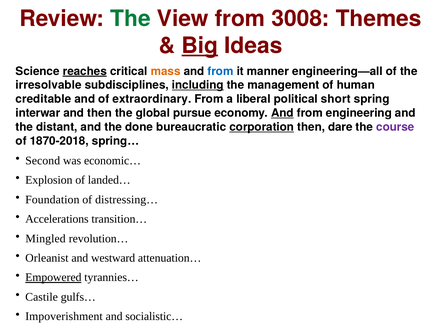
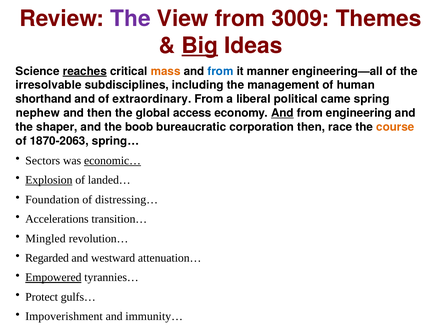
The at (130, 19) colour: green -> purple
3008: 3008 -> 3009
including underline: present -> none
creditable: creditable -> shorthand
short: short -> came
interwar: interwar -> nephew
pursue: pursue -> access
distant: distant -> shaper
done: done -> boob
corporation underline: present -> none
dare: dare -> race
course colour: purple -> orange
1870-2018: 1870-2018 -> 1870-2063
Second: Second -> Sectors
economic… underline: none -> present
Explosion underline: none -> present
Orleanist: Orleanist -> Regarded
Castile: Castile -> Protect
socialistic…: socialistic… -> immunity…
